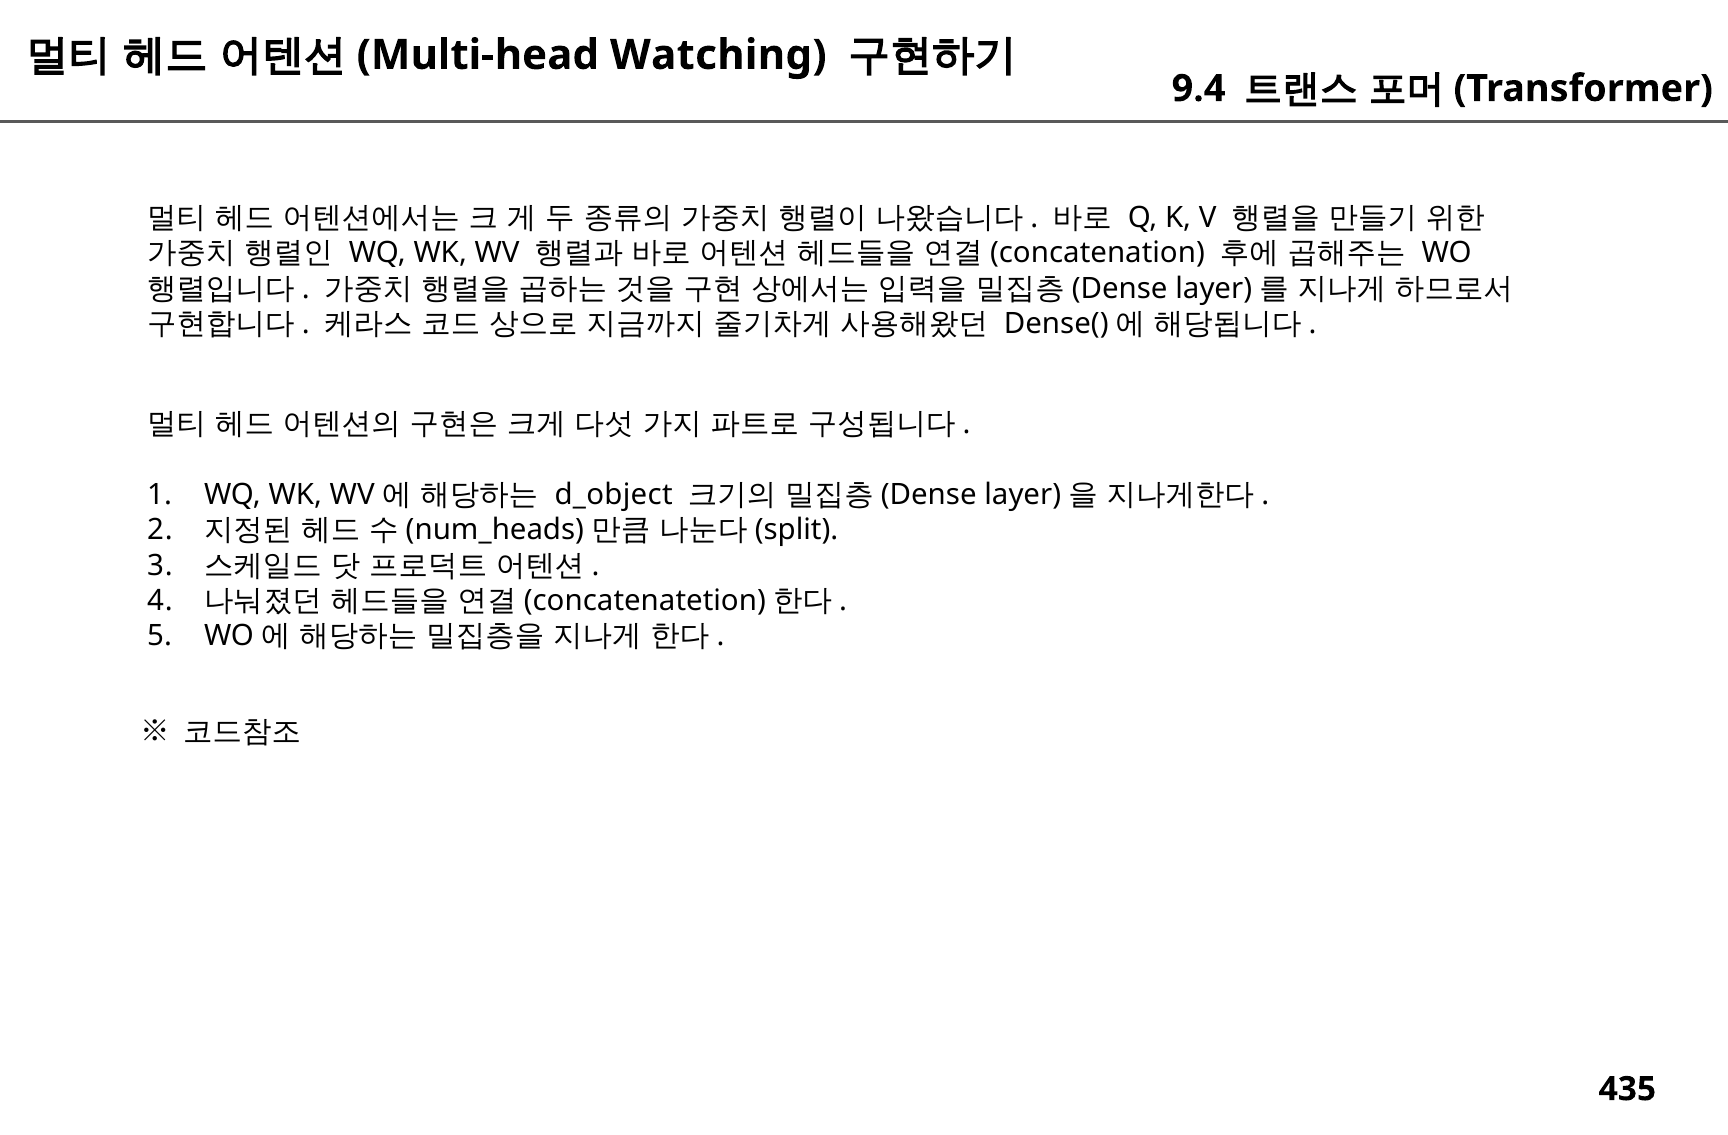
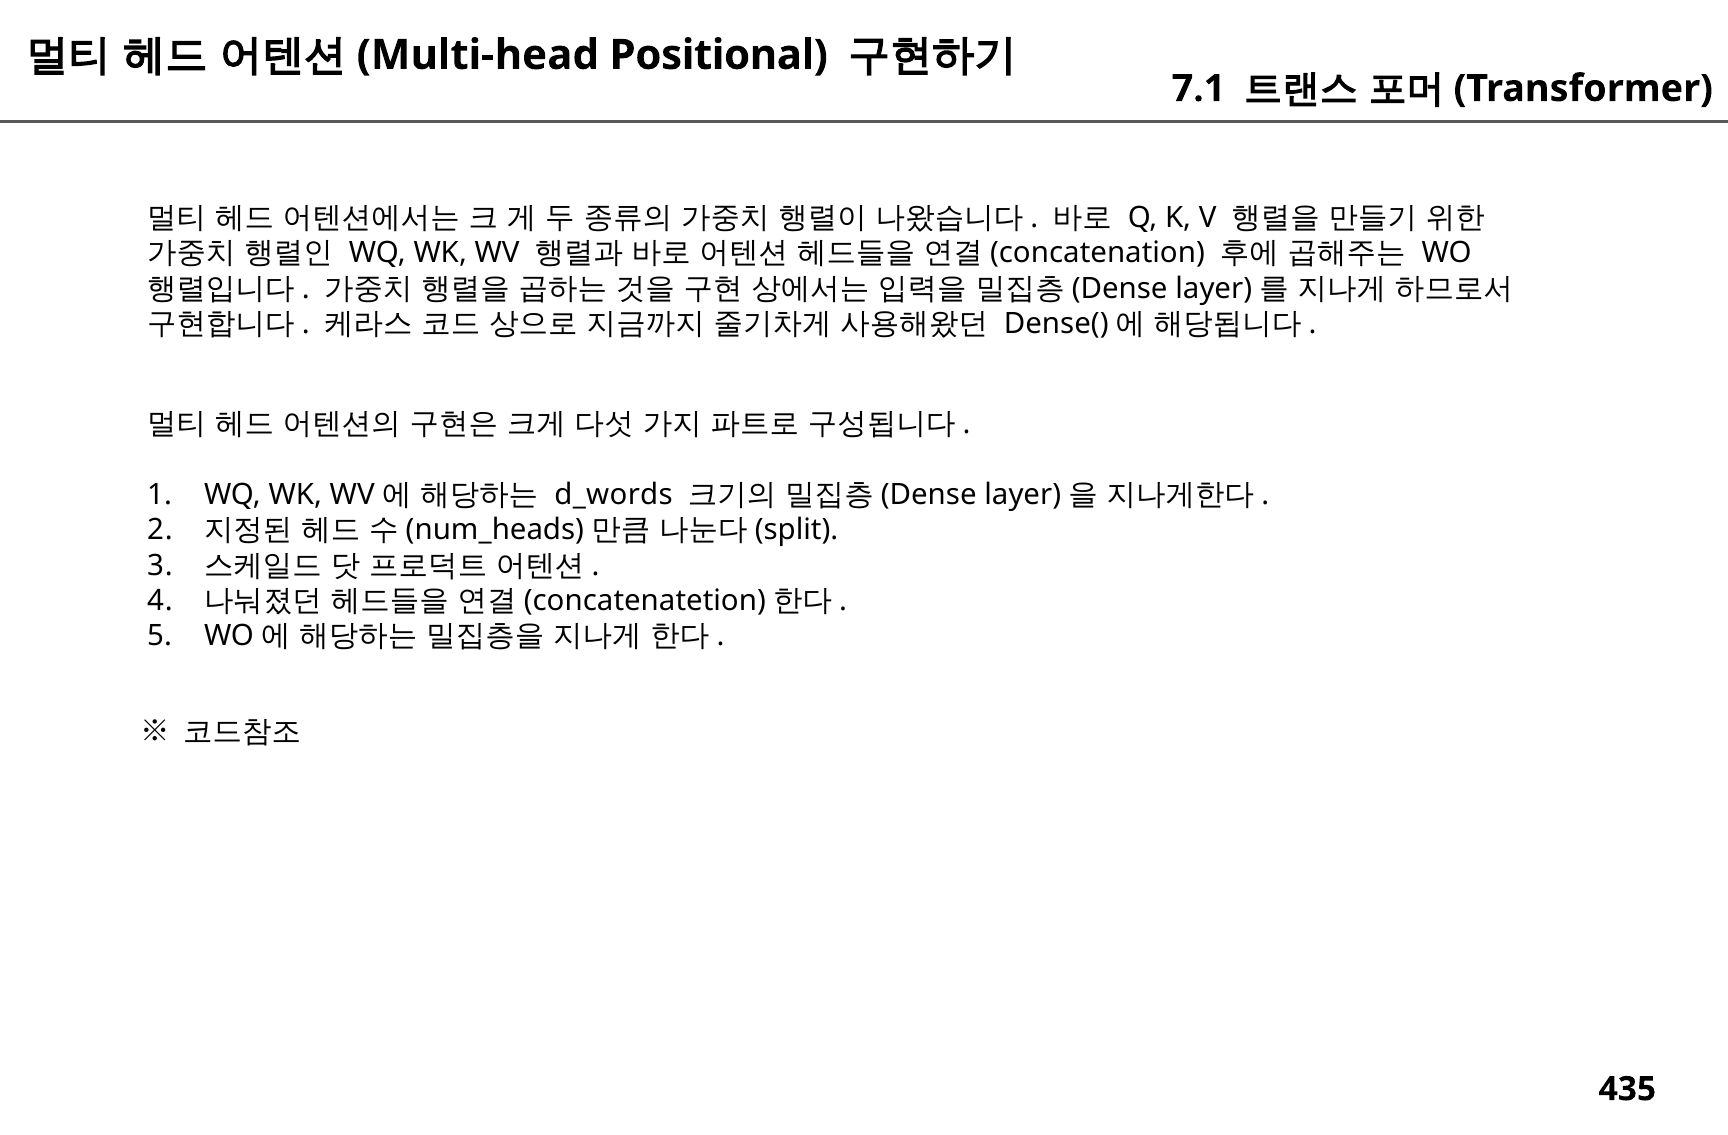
Watching: Watching -> Positional
9.4: 9.4 -> 7.1
d_object: d_object -> d_words
